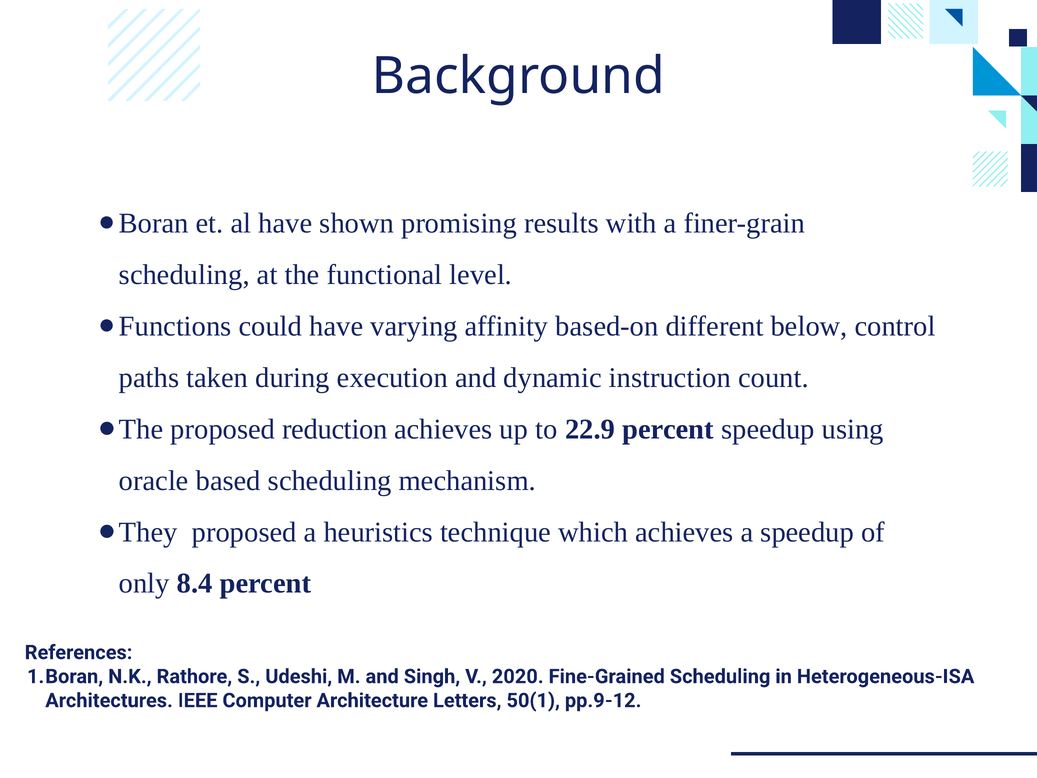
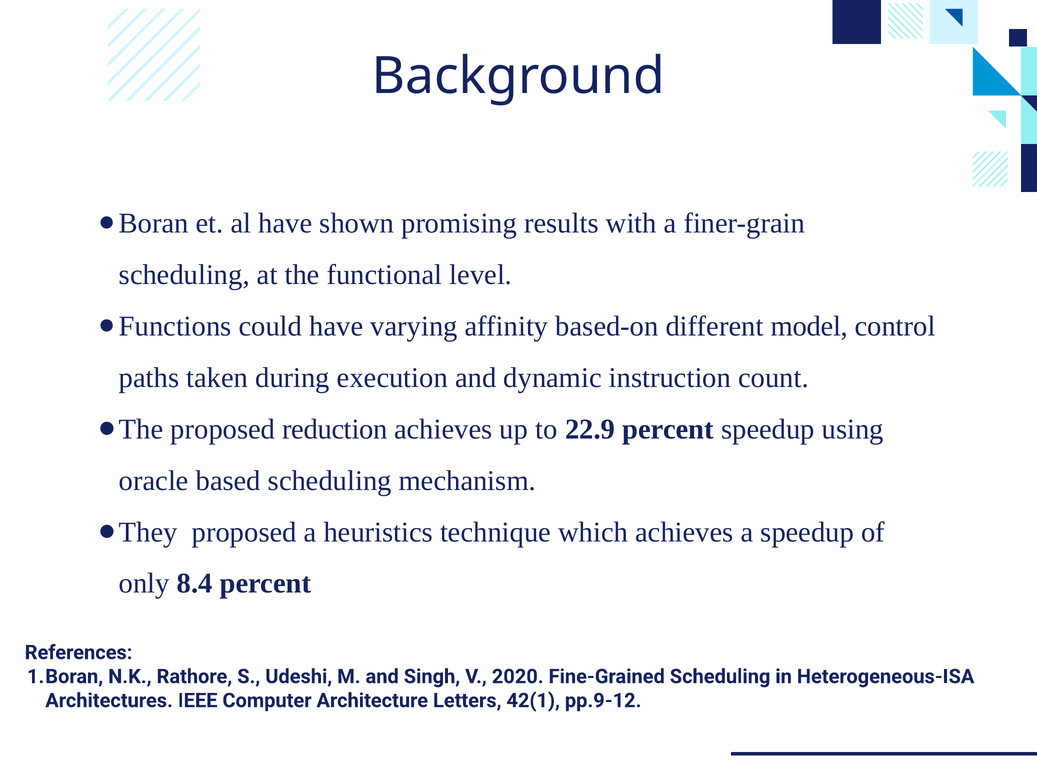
below: below -> model
50(1: 50(1 -> 42(1
